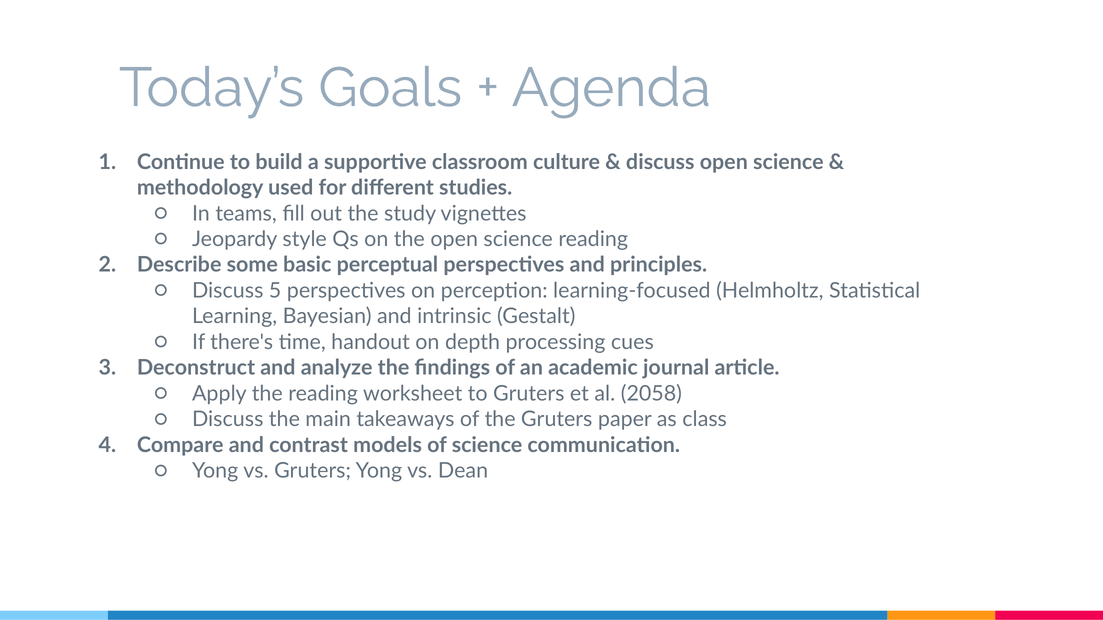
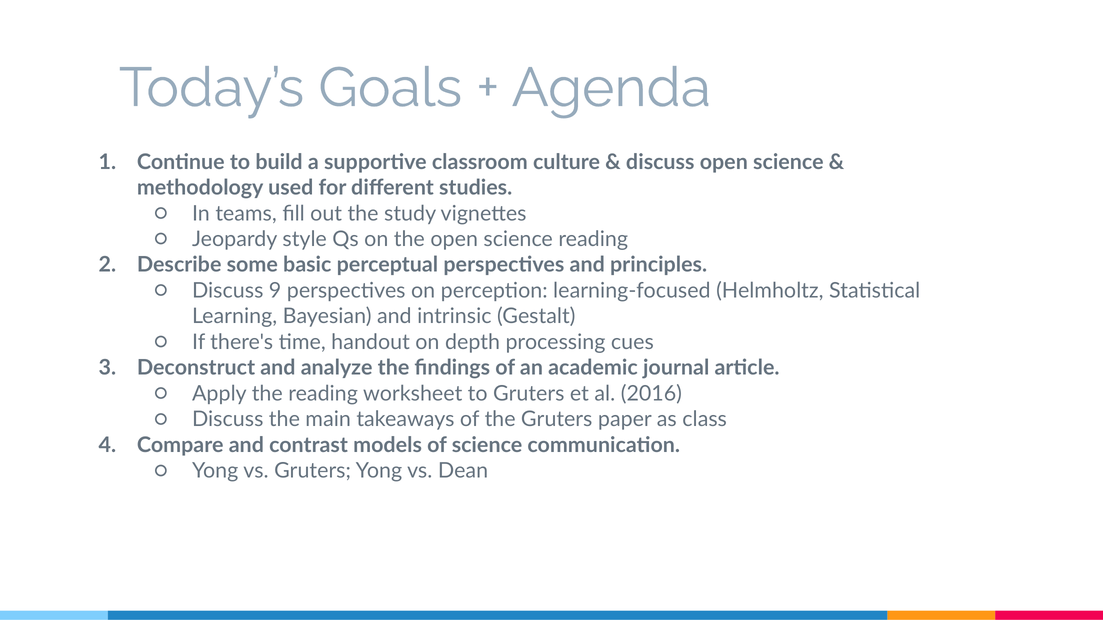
5: 5 -> 9
2058: 2058 -> 2016
